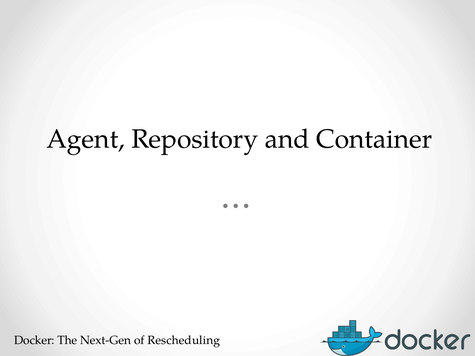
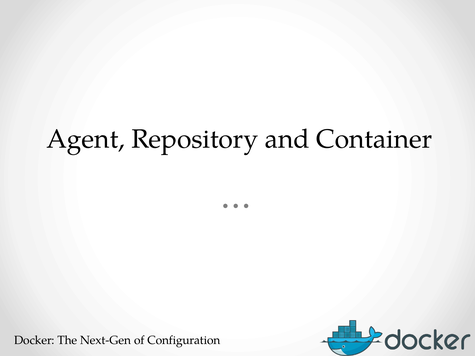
Rescheduling: Rescheduling -> Configuration
